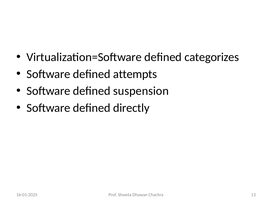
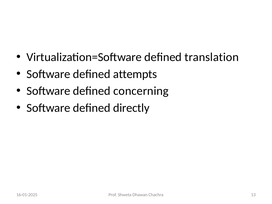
categorizes: categorizes -> translation
suspension: suspension -> concerning
